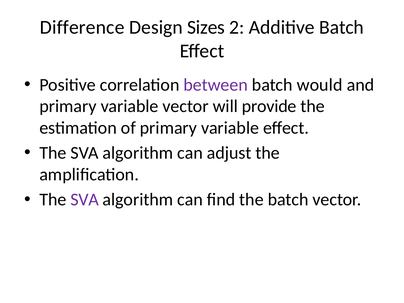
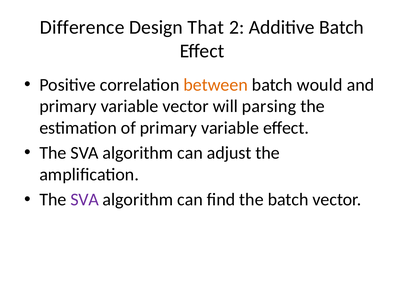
Sizes: Sizes -> That
between colour: purple -> orange
provide: provide -> parsing
